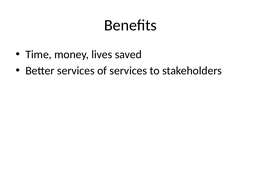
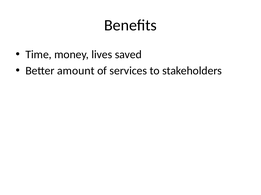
Better services: services -> amount
